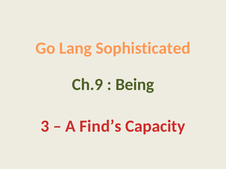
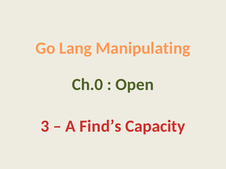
Sophisticated: Sophisticated -> Manipulating
Ch.9: Ch.9 -> Ch.0
Being: Being -> Open
